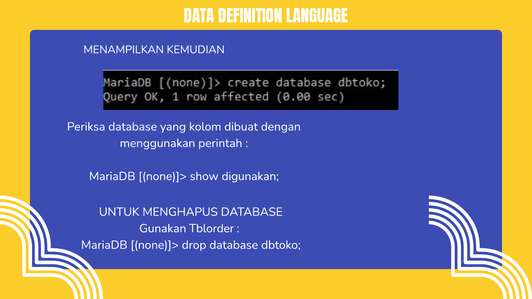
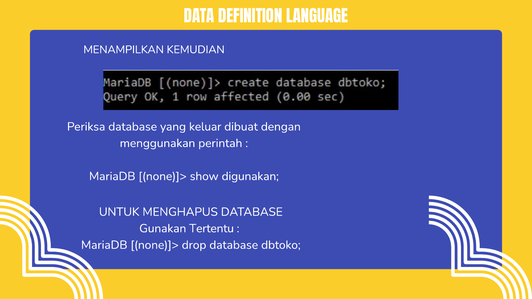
kolom: kolom -> keluar
Tblorder: Tblorder -> Tertentu
